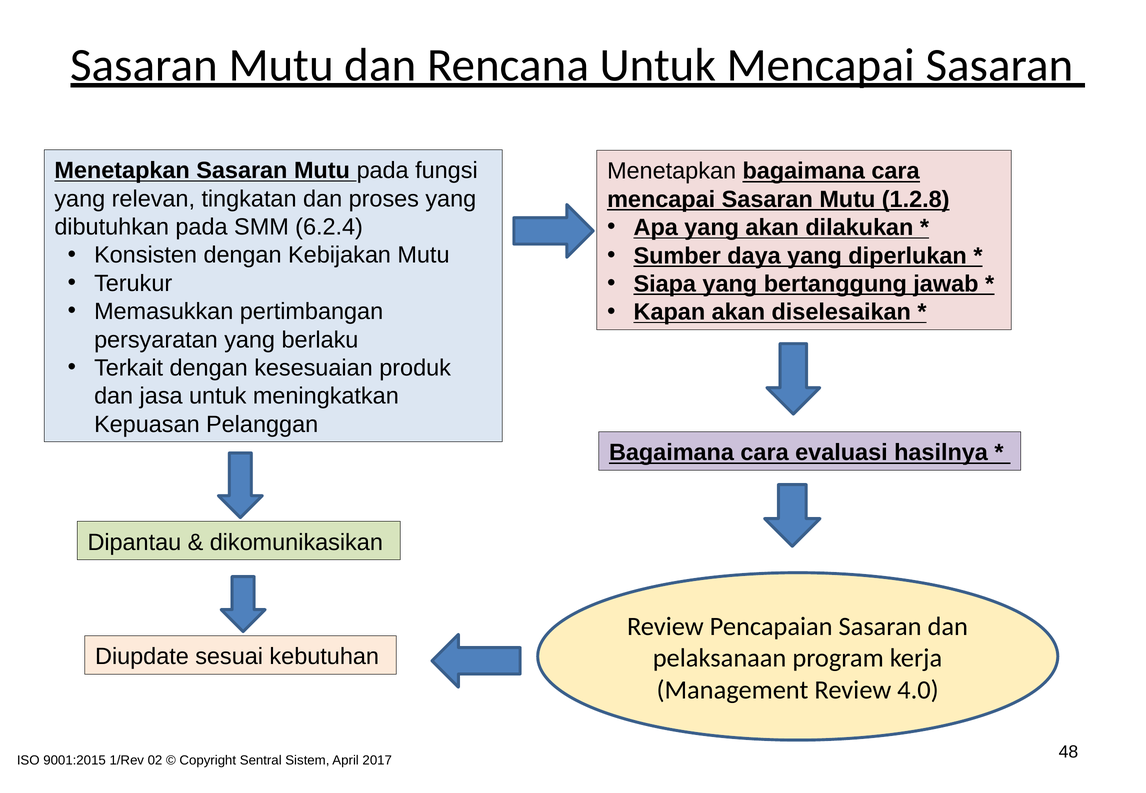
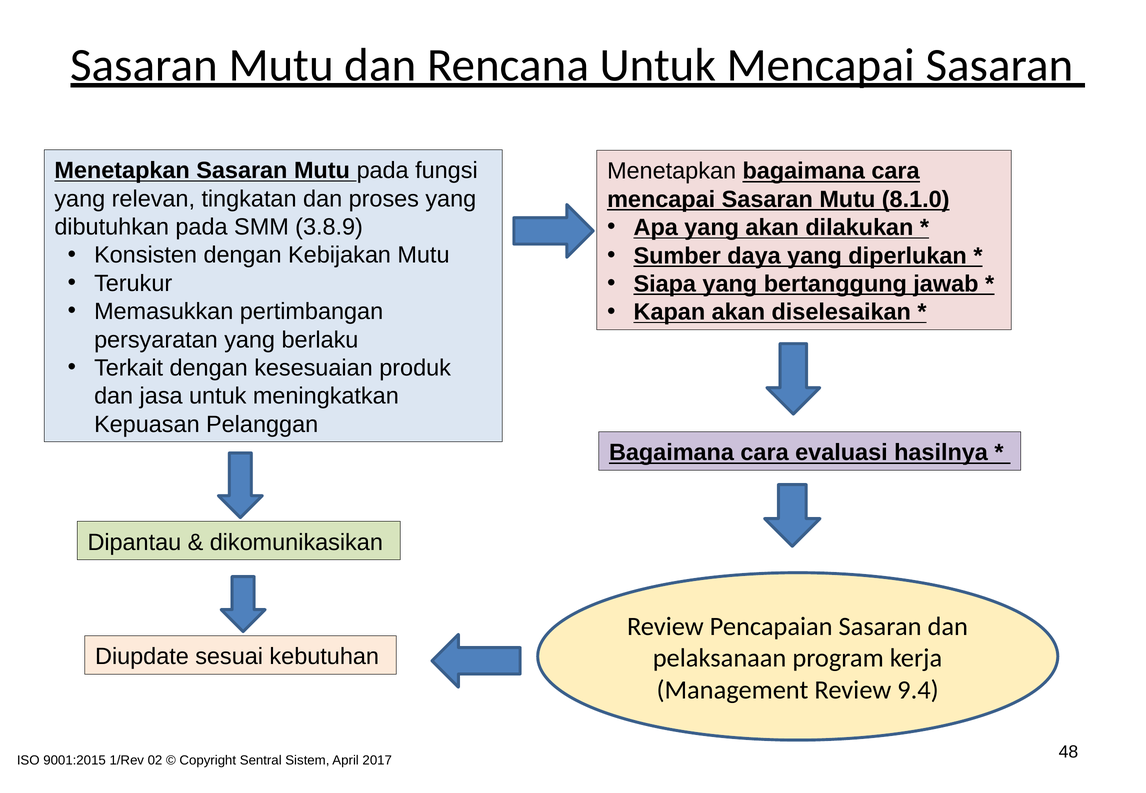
1.2.8: 1.2.8 -> 8.1.0
6.2.4: 6.2.4 -> 3.8.9
4.0: 4.0 -> 9.4
